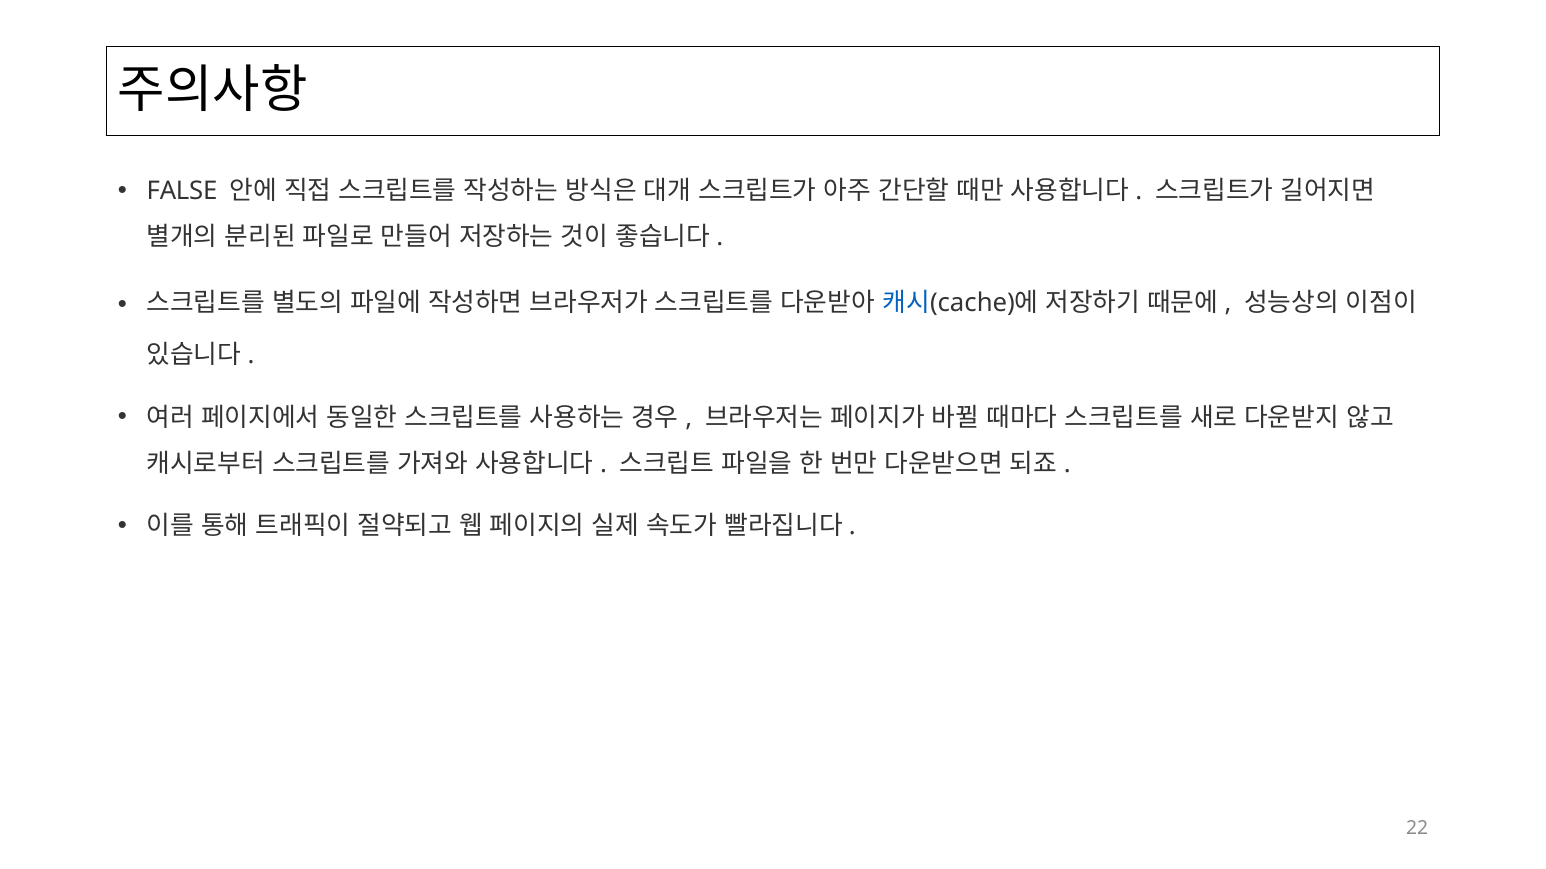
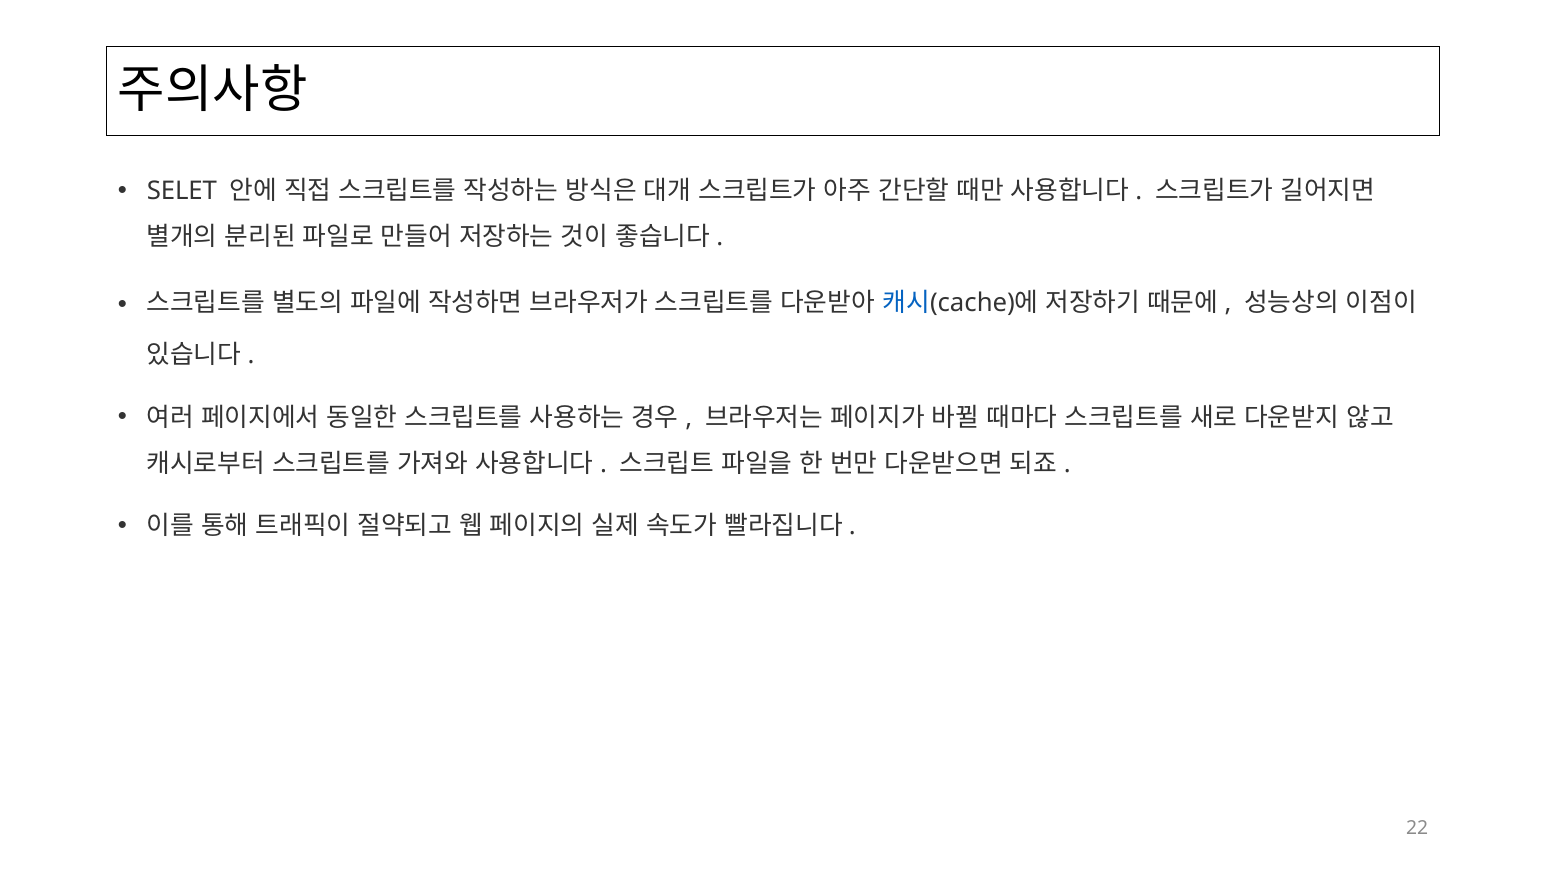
FALSE: FALSE -> SELET
